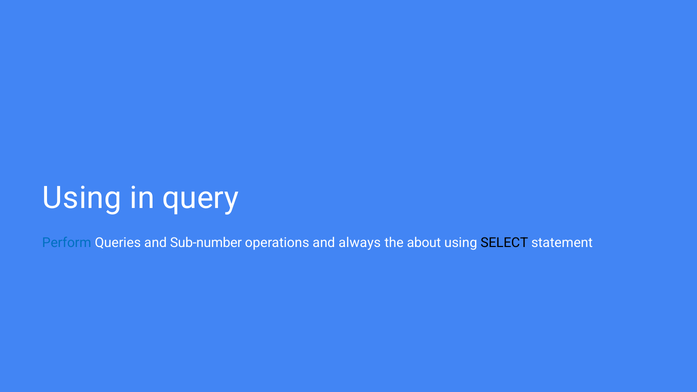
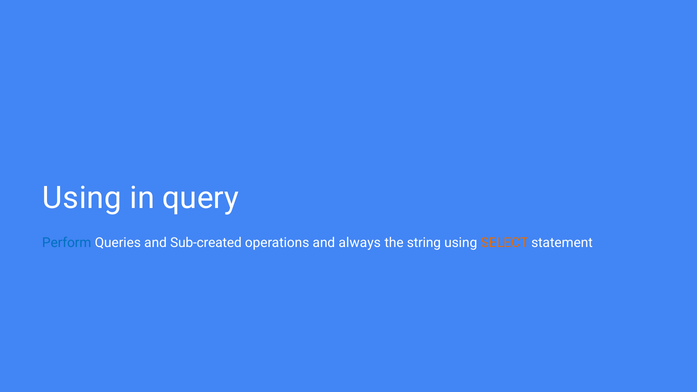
Sub-number: Sub-number -> Sub-created
about: about -> string
SELECT colour: black -> orange
